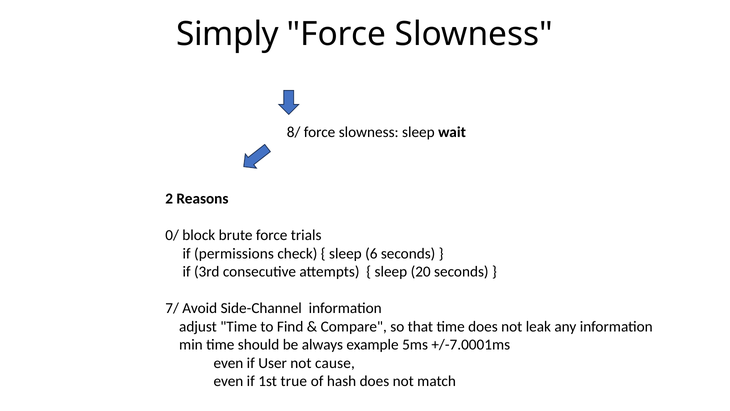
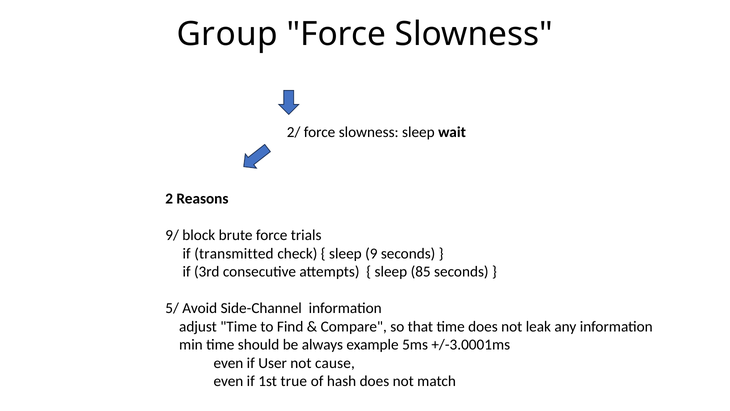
Simply: Simply -> Group
8/: 8/ -> 2/
0/: 0/ -> 9/
permissions: permissions -> transmitted
6: 6 -> 9
20: 20 -> 85
7/: 7/ -> 5/
+/-7.0001ms: +/-7.0001ms -> +/-3.0001ms
